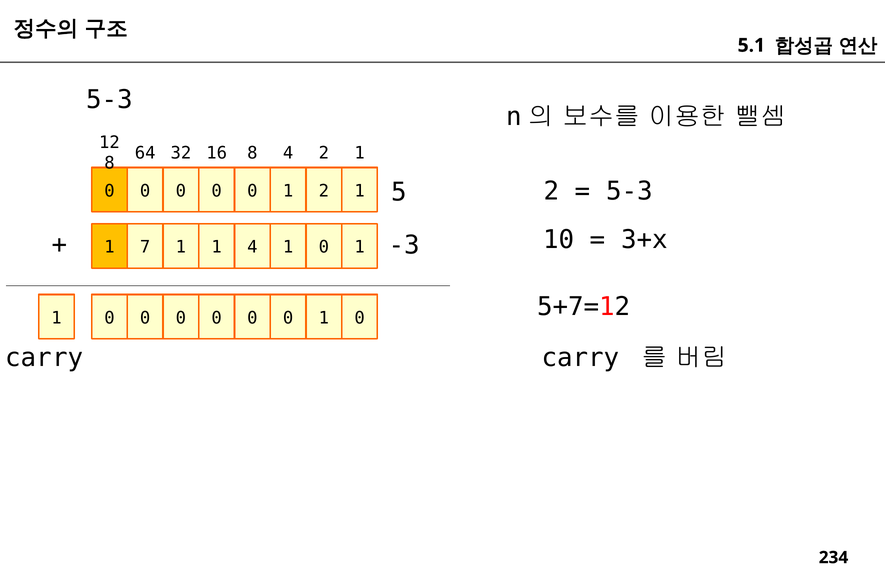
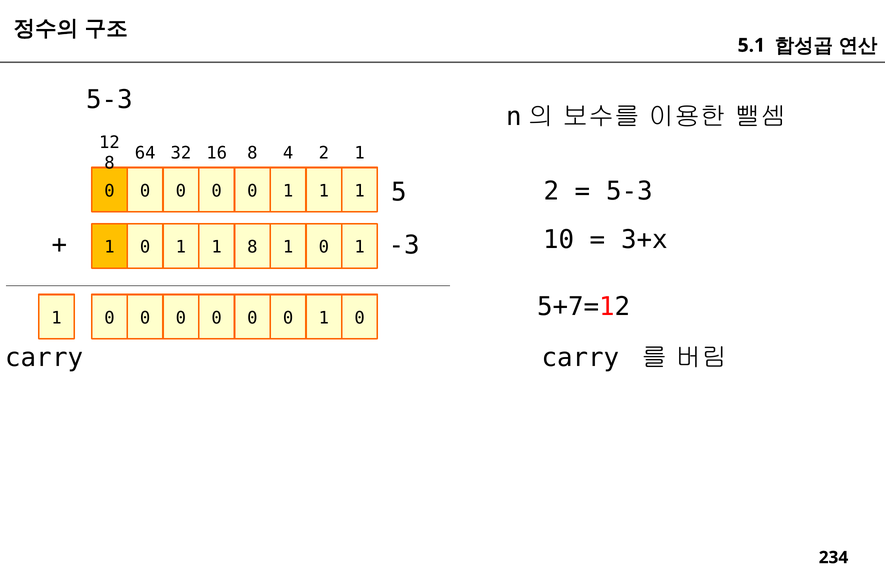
0 0 1 2: 2 -> 1
7 at (145, 247): 7 -> 0
1 4: 4 -> 8
